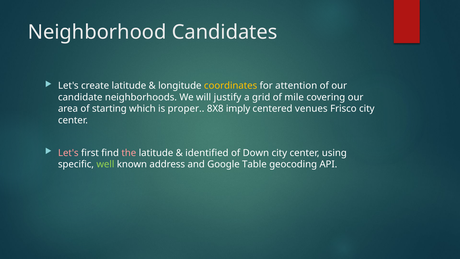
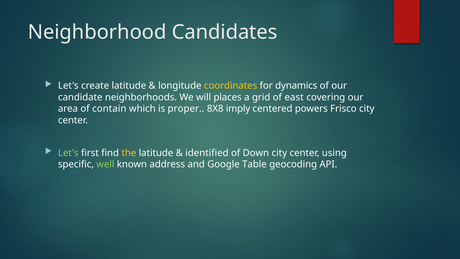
attention: attention -> dynamics
justify: justify -> places
mile: mile -> east
starting: starting -> contain
venues: venues -> powers
Let's at (68, 153) colour: pink -> light green
the colour: pink -> yellow
